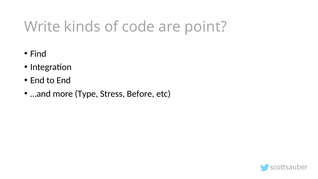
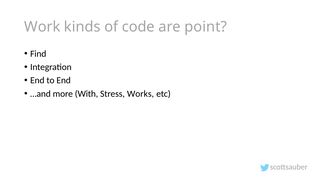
Write: Write -> Work
Type: Type -> With
Before: Before -> Works
